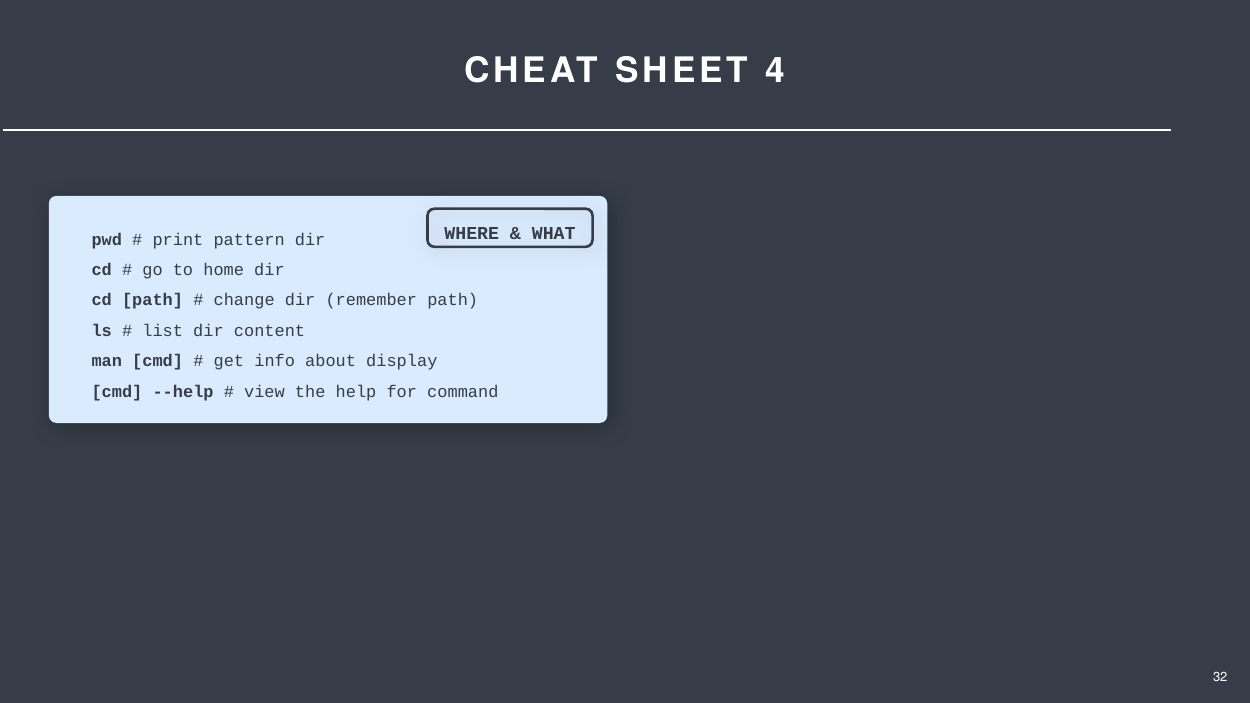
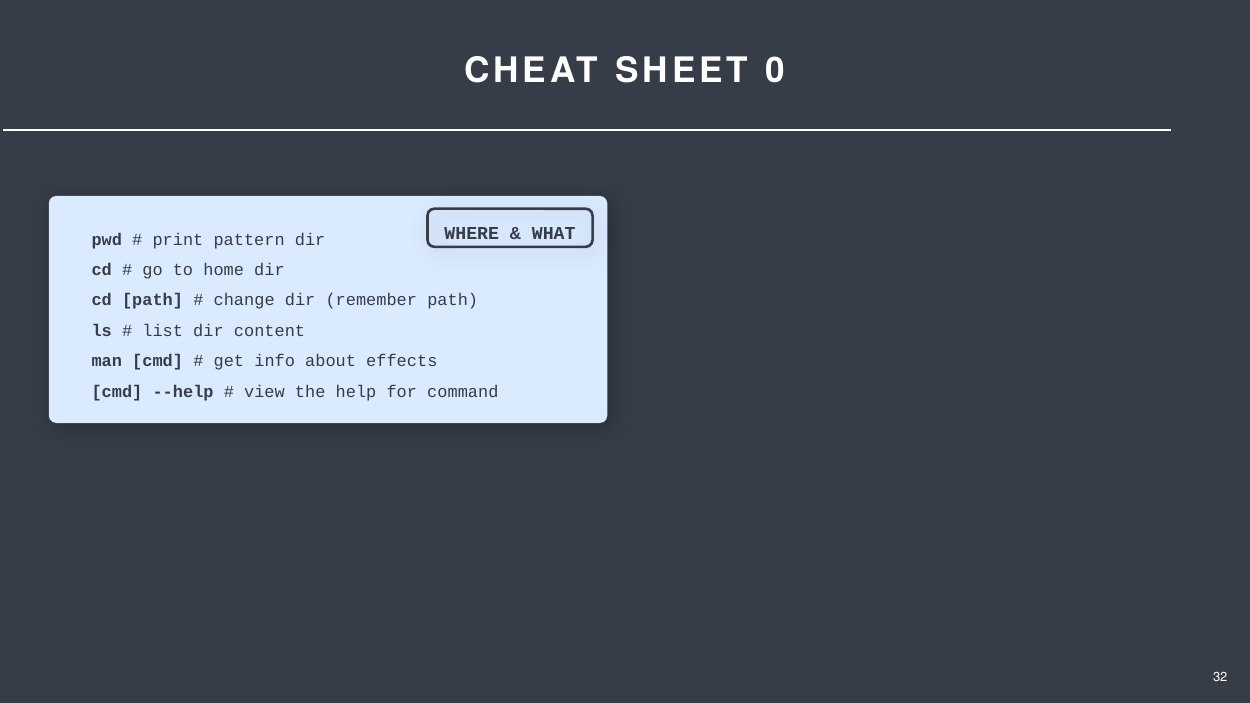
4: 4 -> 0
display: display -> effects
